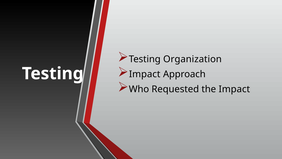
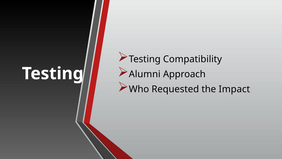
Organization: Organization -> Compatibility
Impact at (145, 74): Impact -> Alumni
